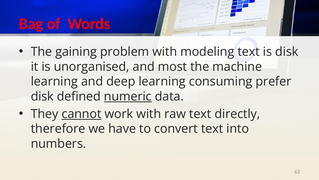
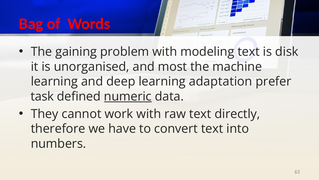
consuming: consuming -> adaptation
disk at (42, 96): disk -> task
cannot underline: present -> none
